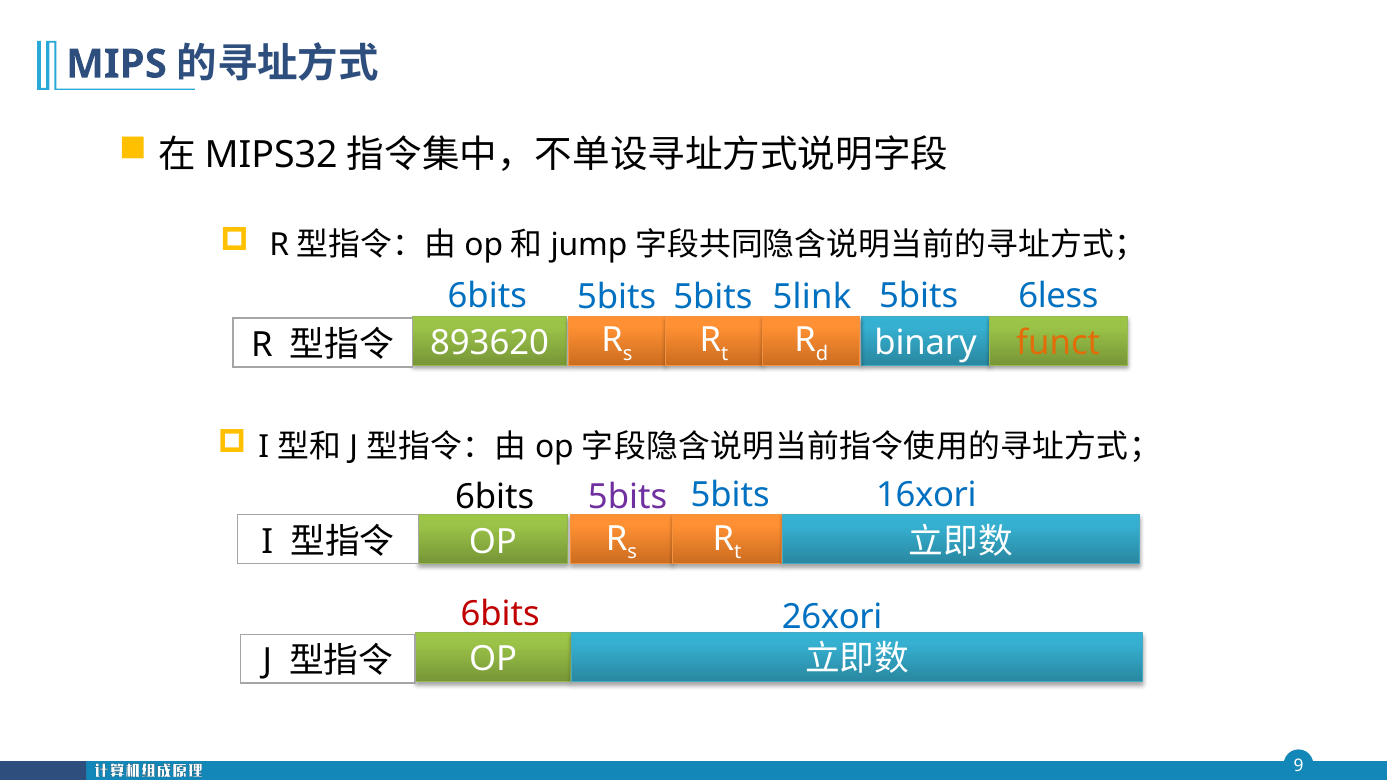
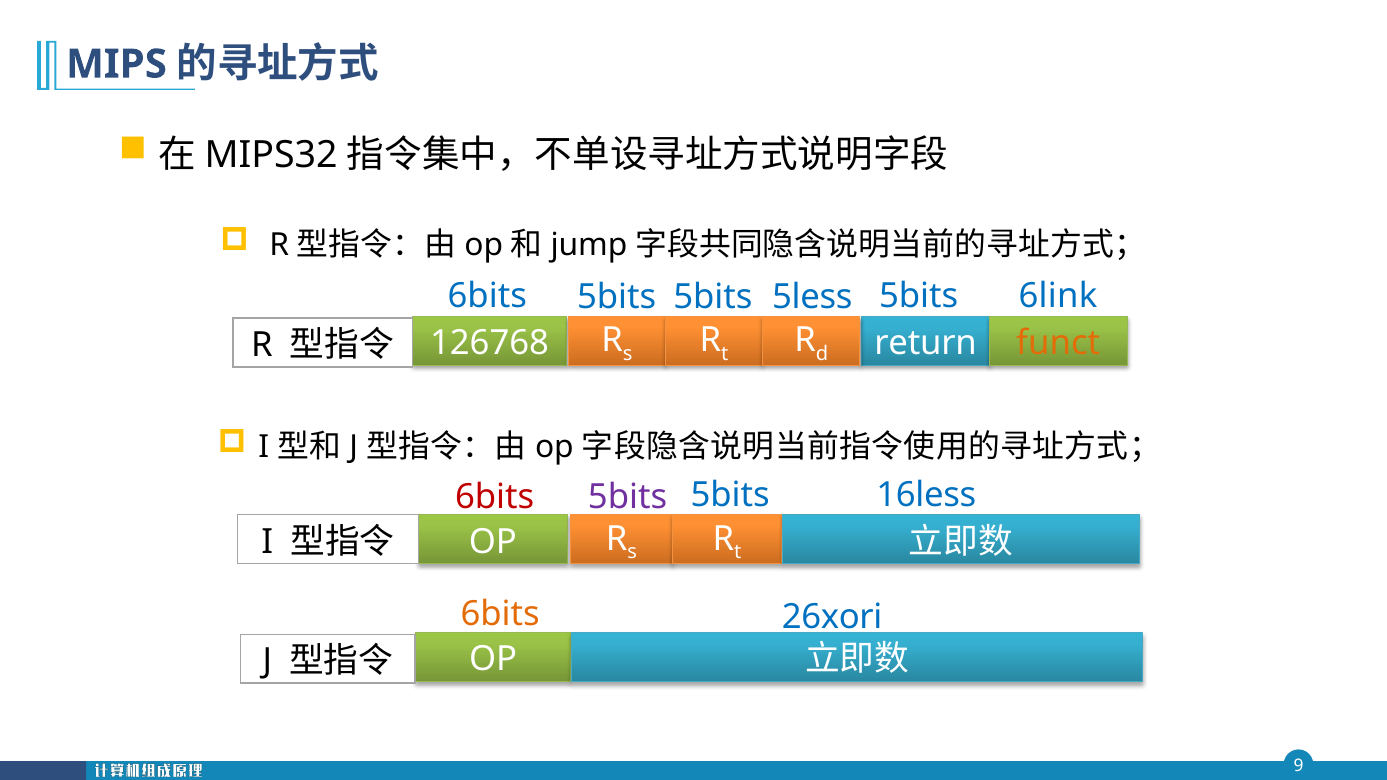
5link: 5link -> 5less
6less: 6less -> 6link
893620: 893620 -> 126768
binary: binary -> return
6bits at (495, 497) colour: black -> red
16xori: 16xori -> 16less
6bits at (500, 614) colour: red -> orange
